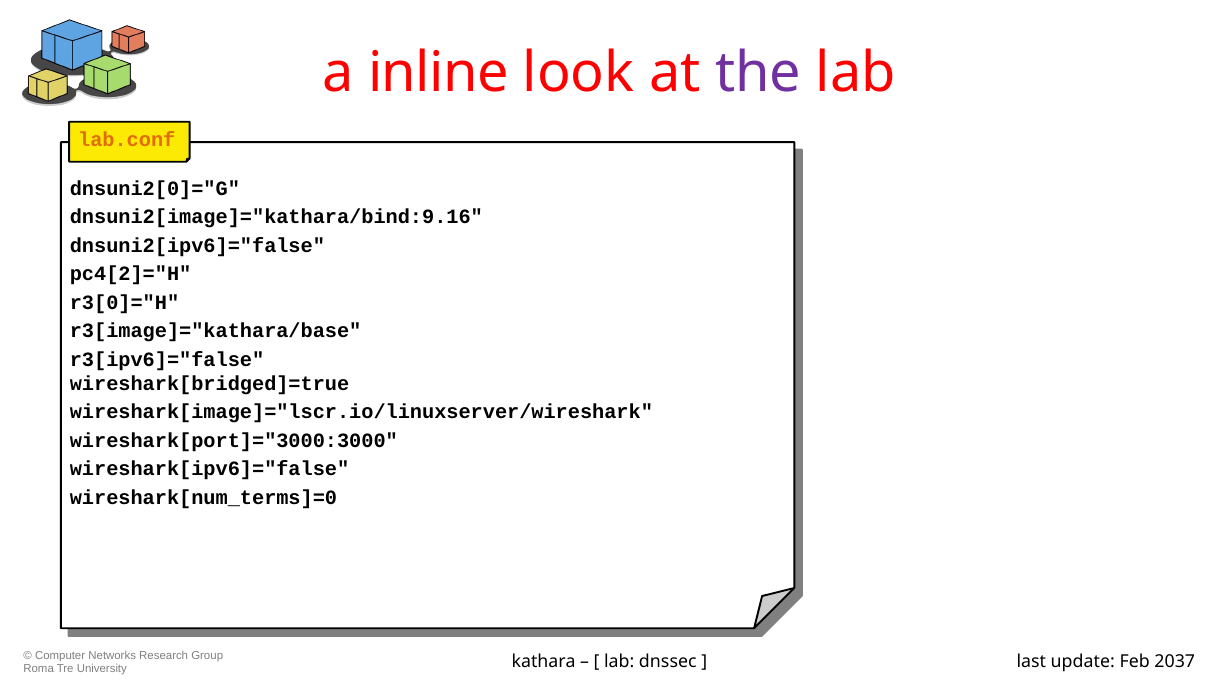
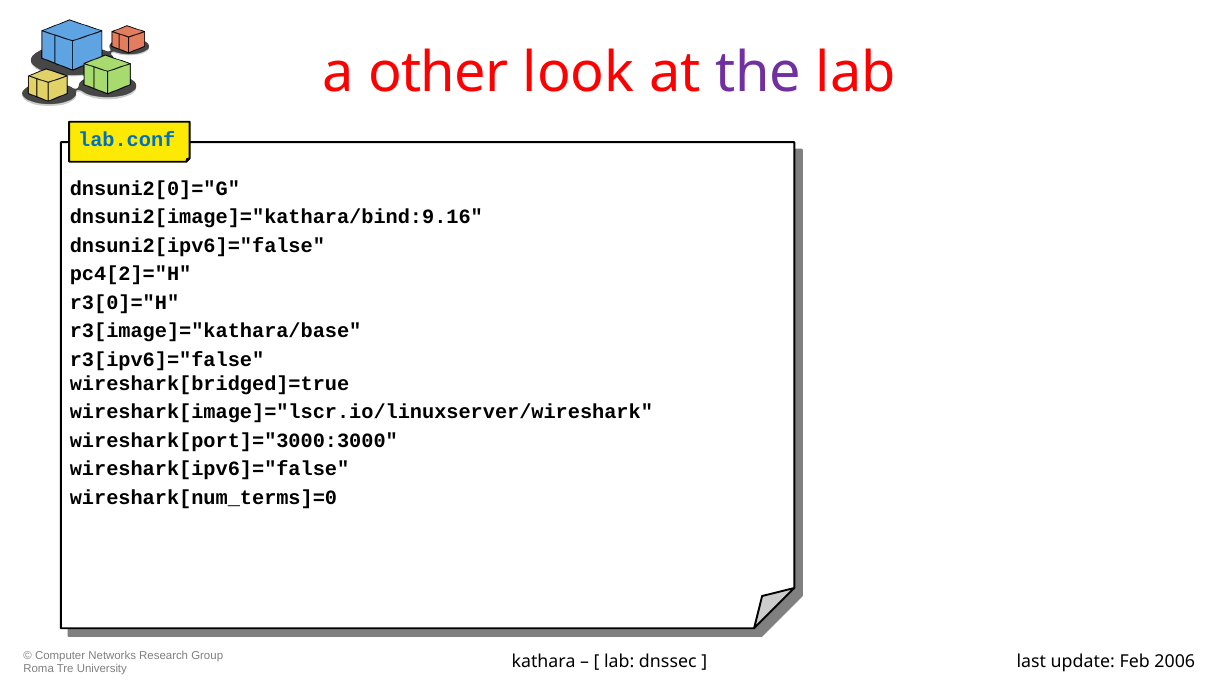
inline: inline -> other
lab.conf colour: orange -> blue
2037: 2037 -> 2006
